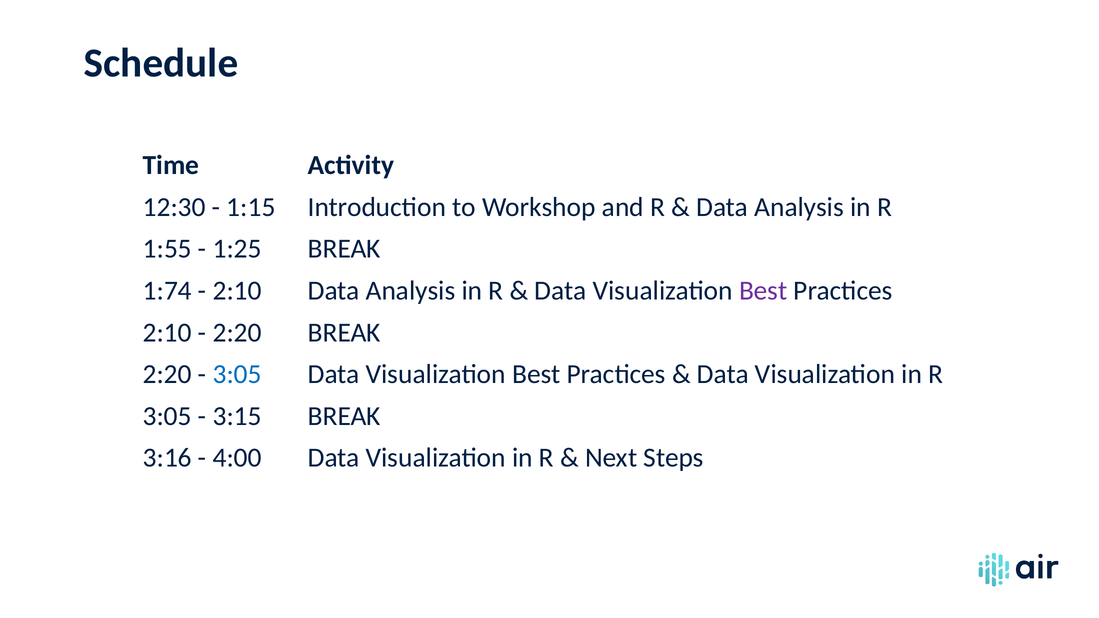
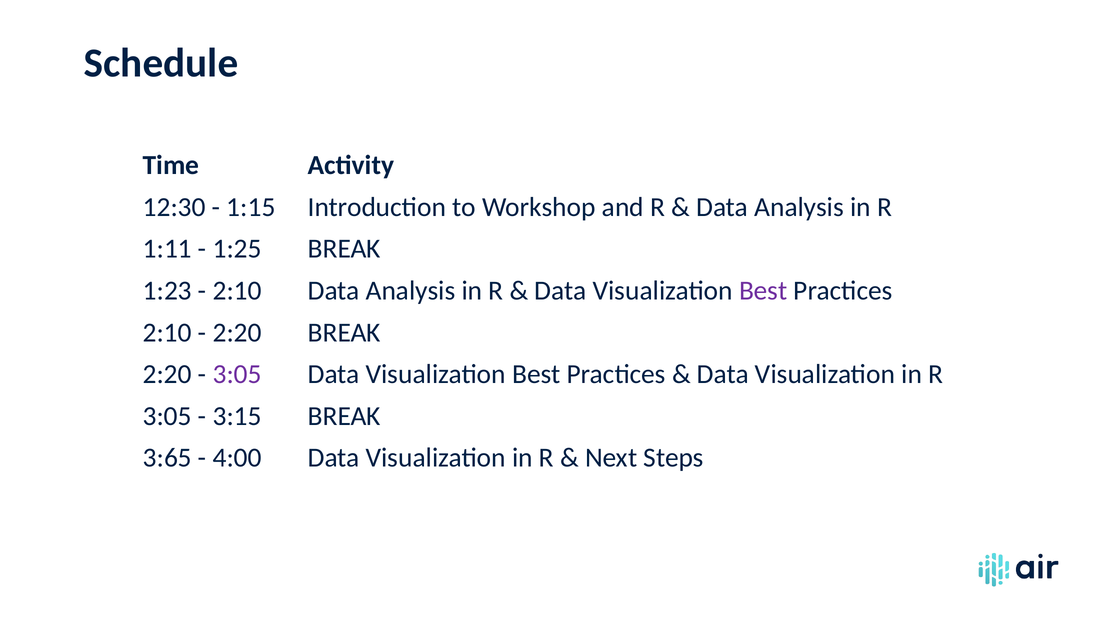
1:55: 1:55 -> 1:11
1:74: 1:74 -> 1:23
3:05 at (237, 374) colour: blue -> purple
3:16: 3:16 -> 3:65
